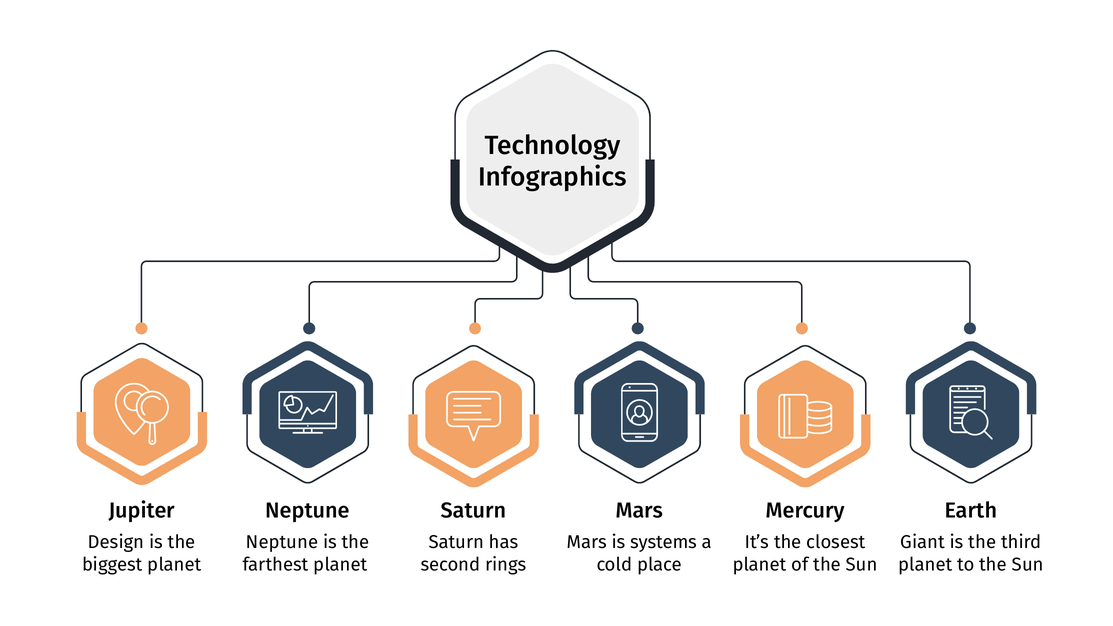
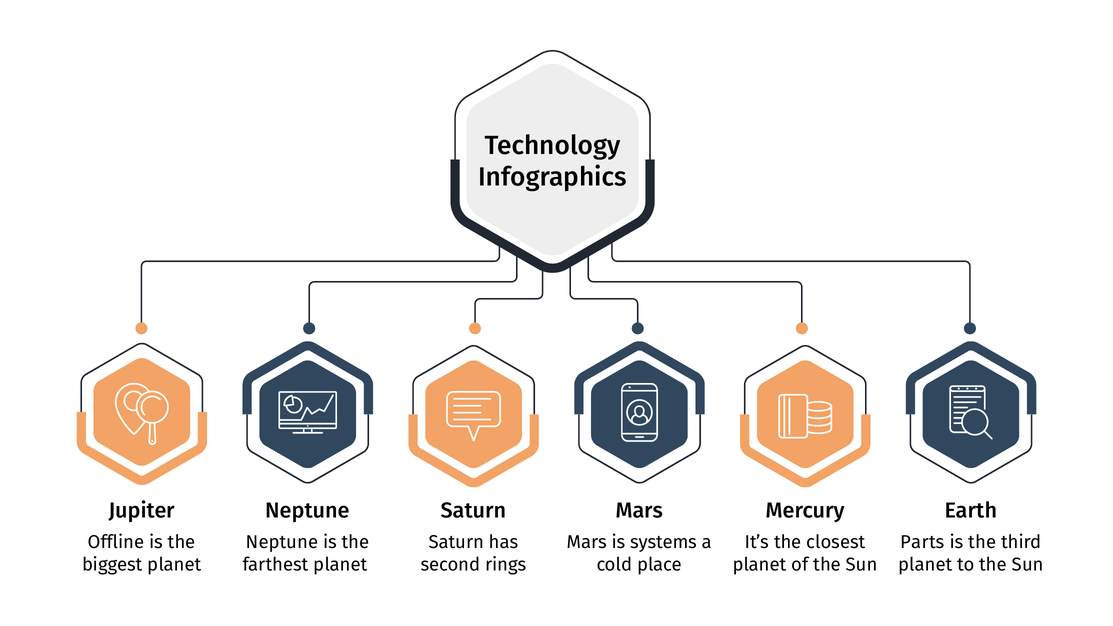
Design: Design -> Offline
Giant: Giant -> Parts
